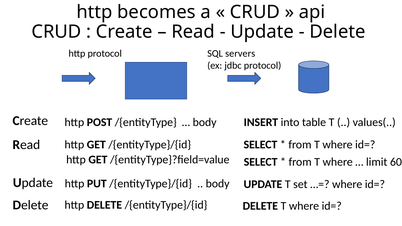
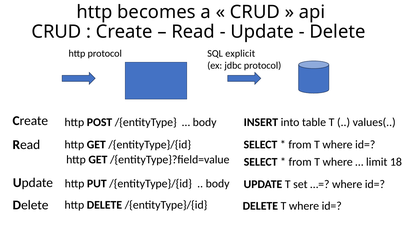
servers: servers -> explicit
60: 60 -> 18
